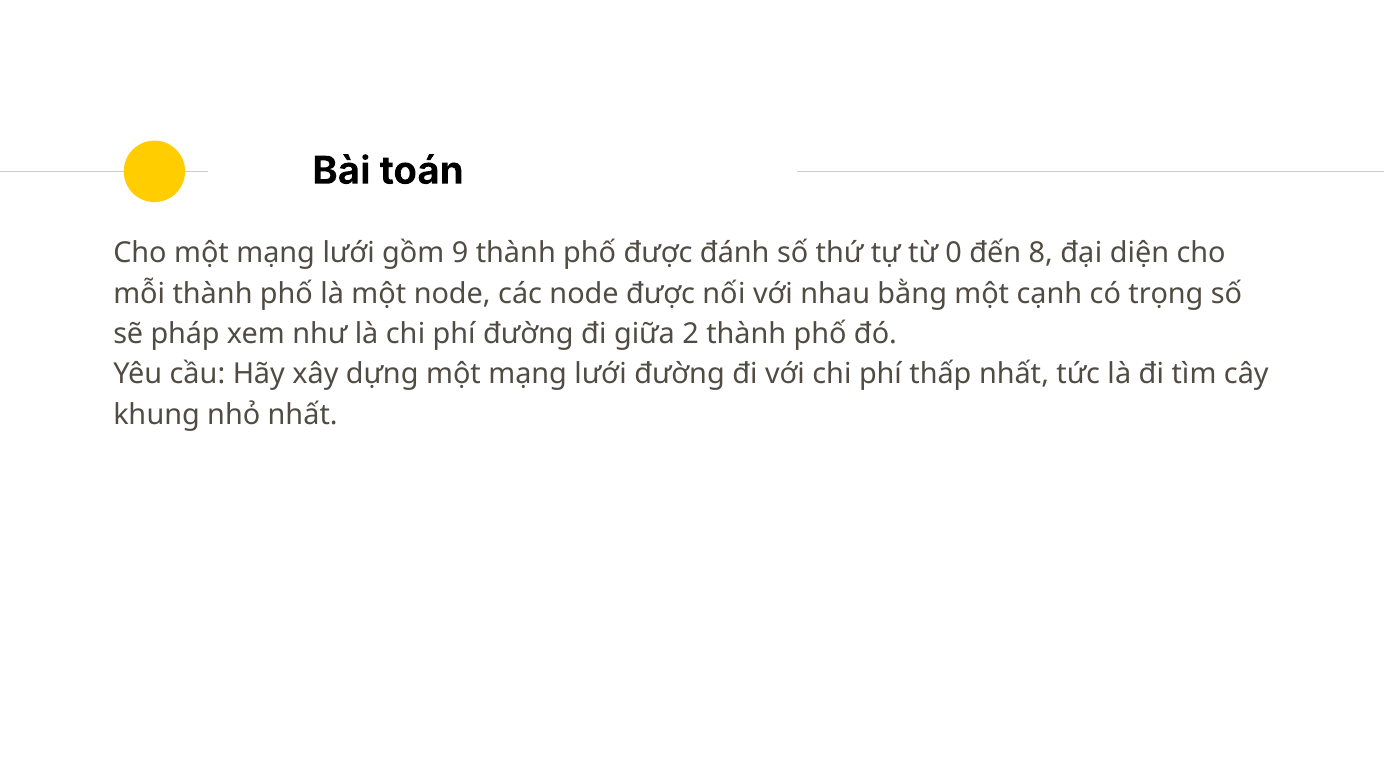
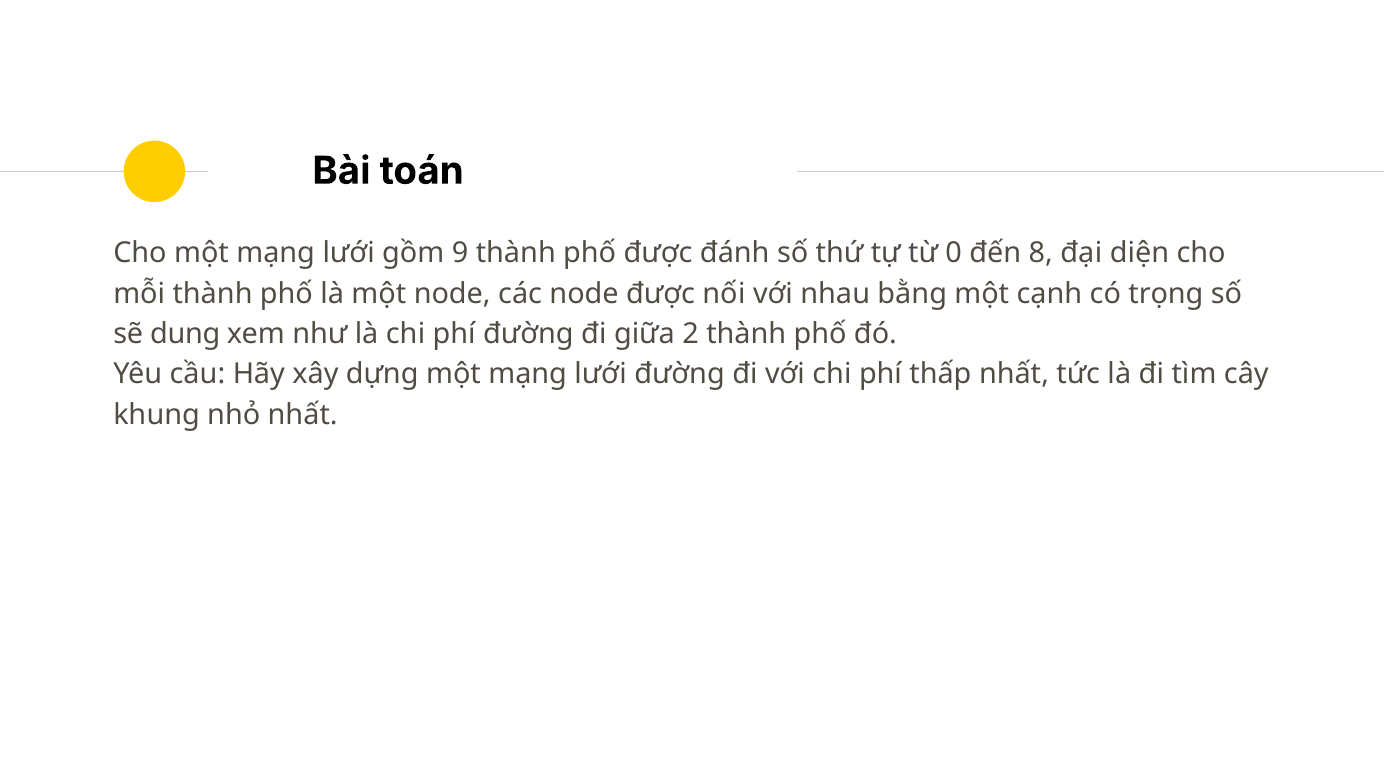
pháp: pháp -> dụng
